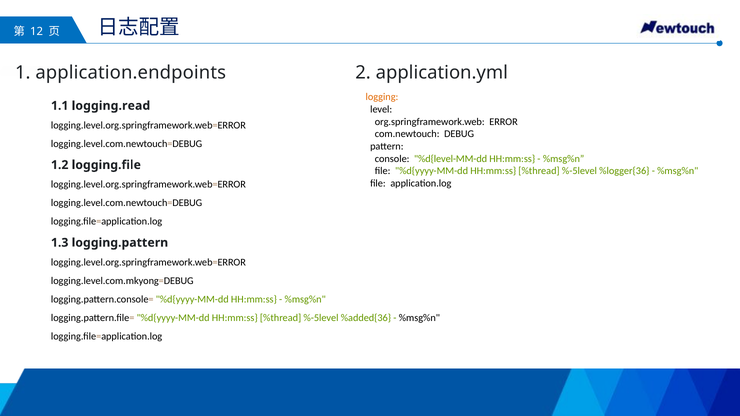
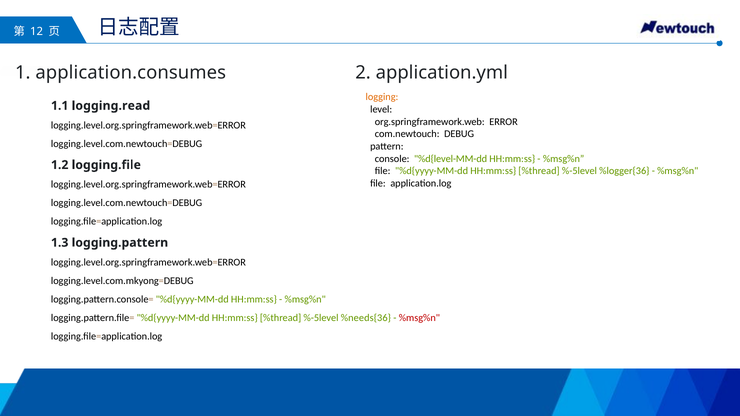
application.endpoints: application.endpoints -> application.consumes
%added{36: %added{36 -> %needs{36
%msg%n at (419, 318) colour: black -> red
